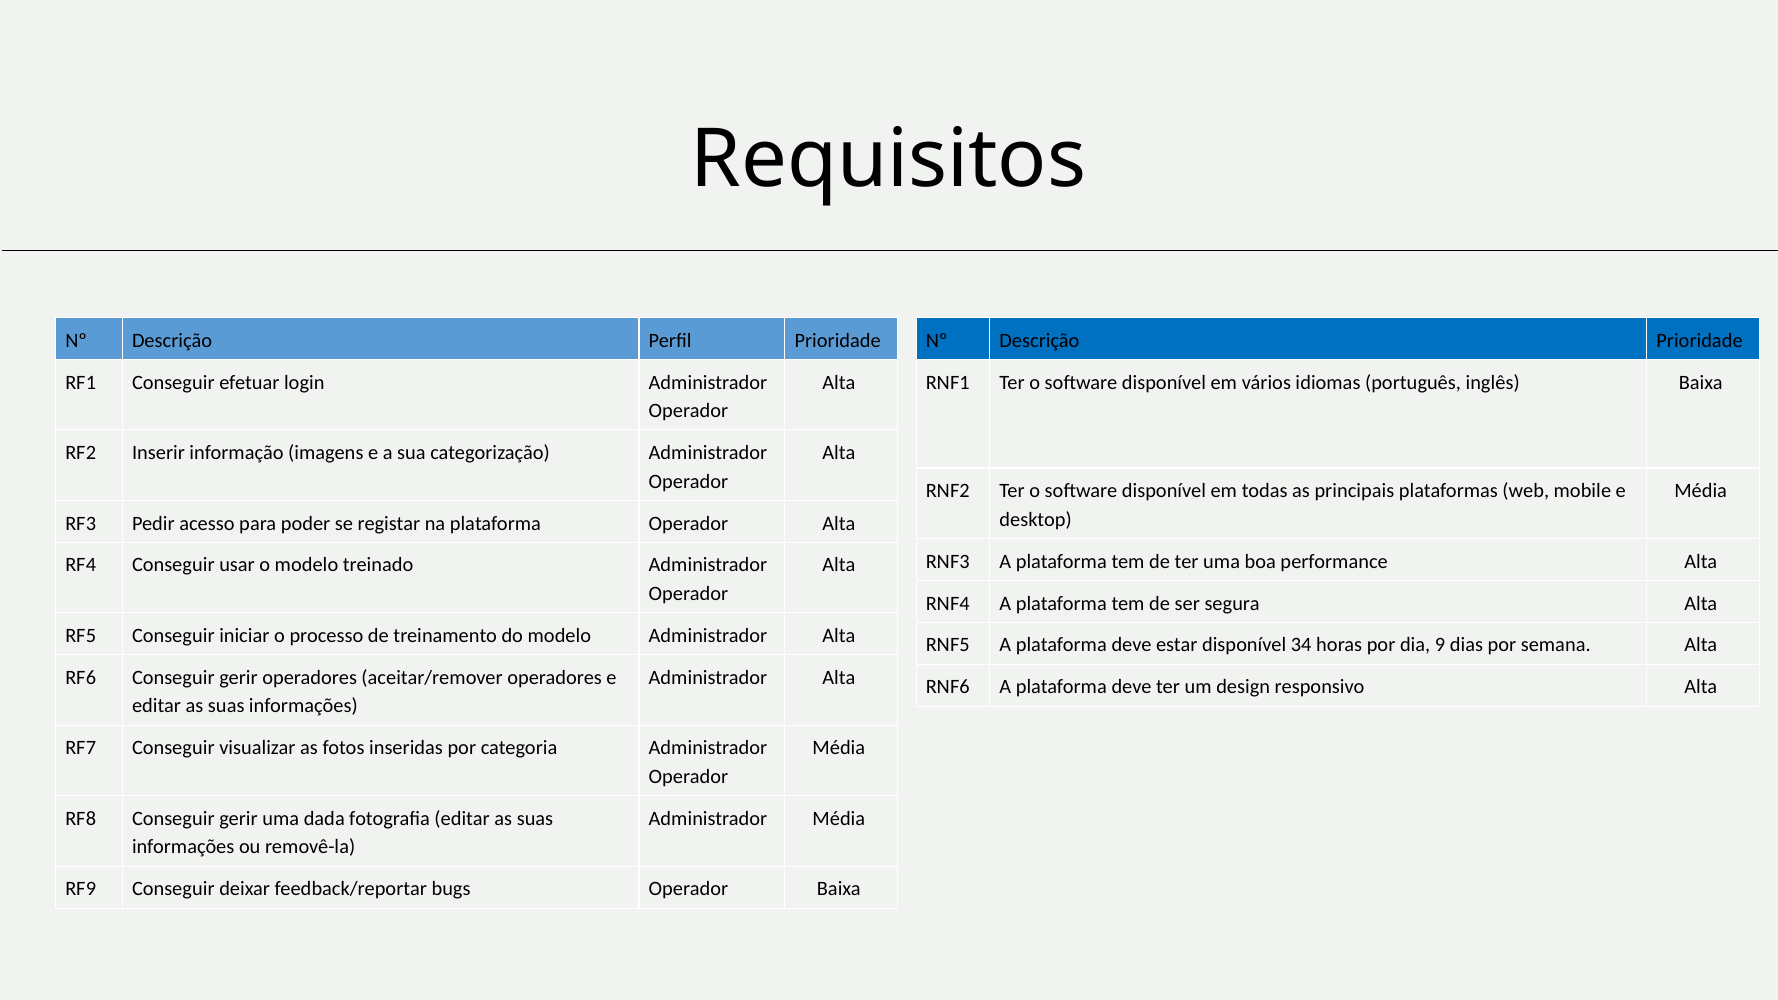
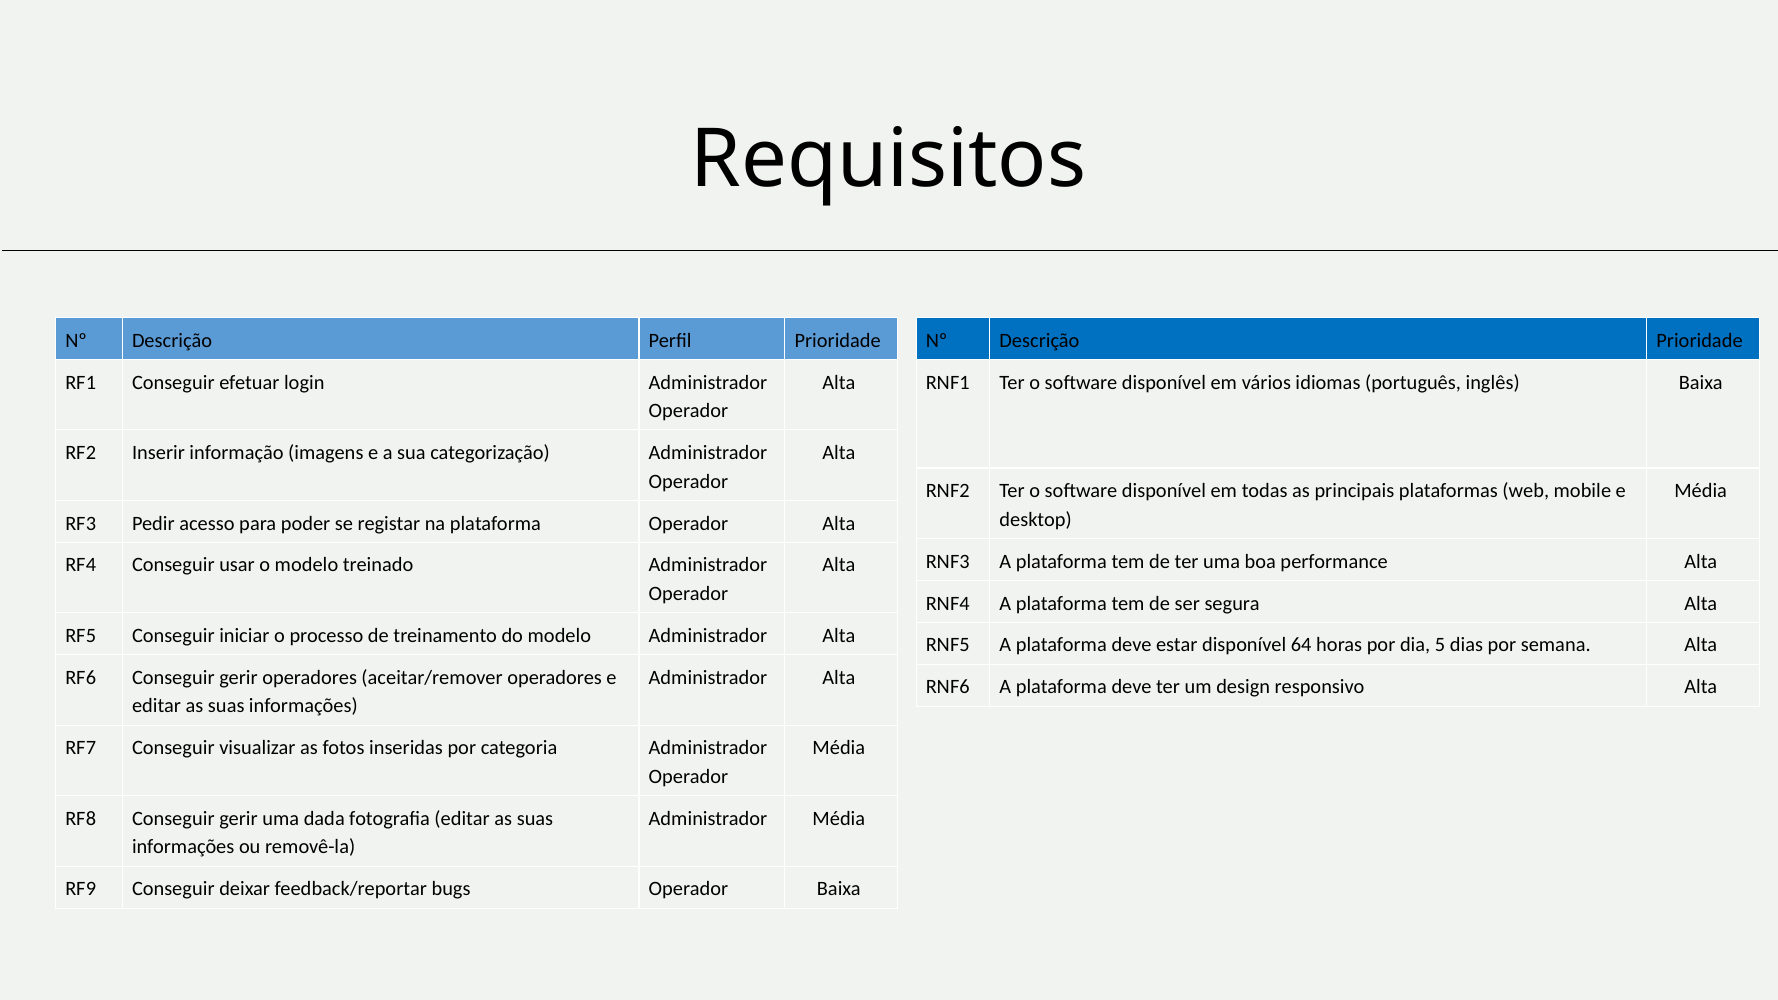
34: 34 -> 64
9: 9 -> 5
